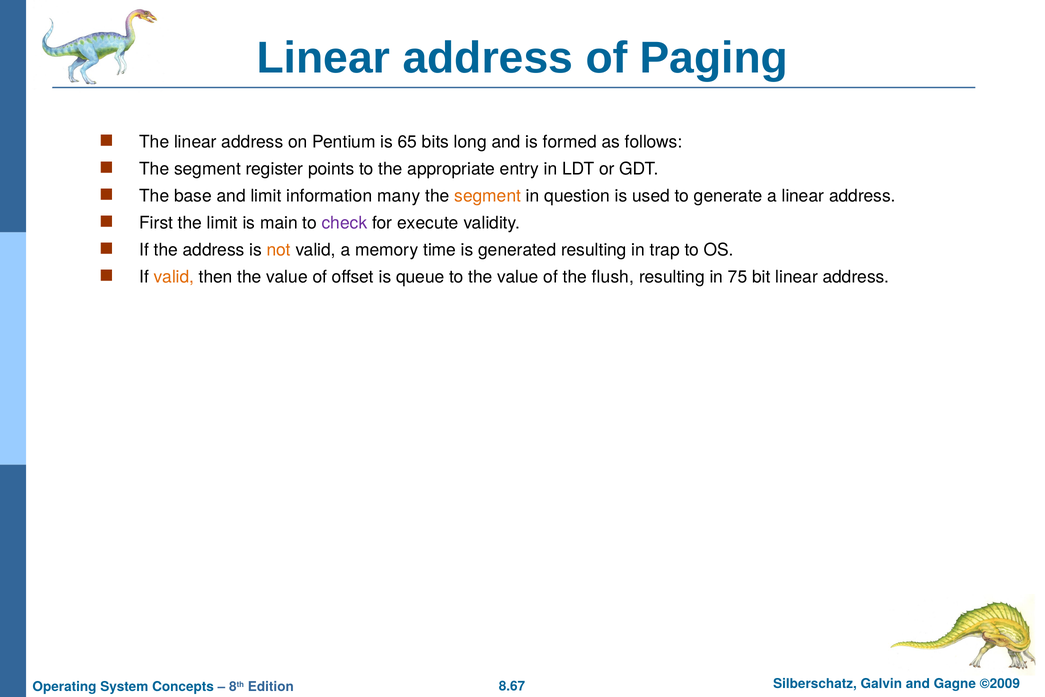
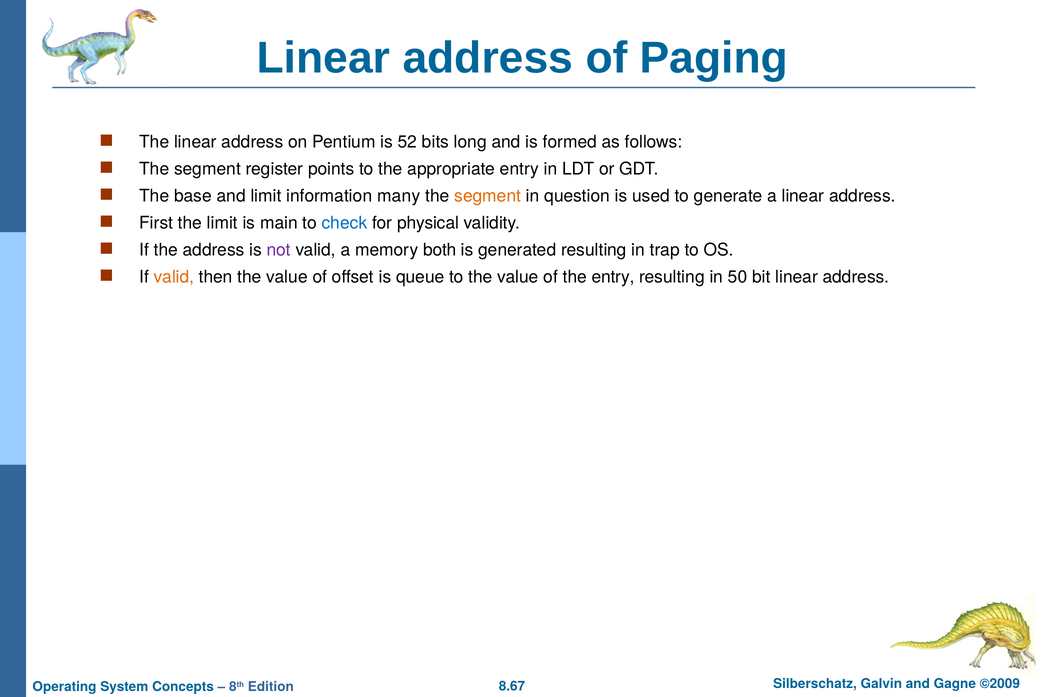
65: 65 -> 52
check colour: purple -> blue
execute: execute -> physical
not colour: orange -> purple
time: time -> both
the flush: flush -> entry
75: 75 -> 50
